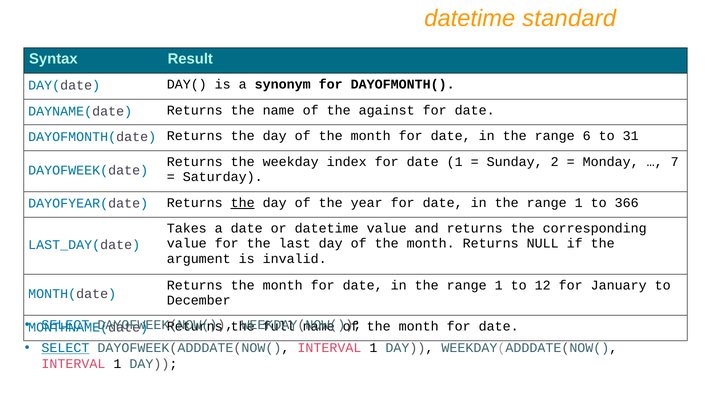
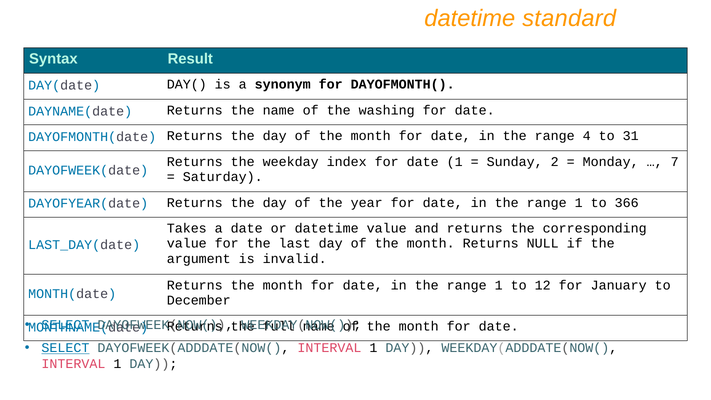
against: against -> washing
6: 6 -> 4
the at (243, 203) underline: present -> none
